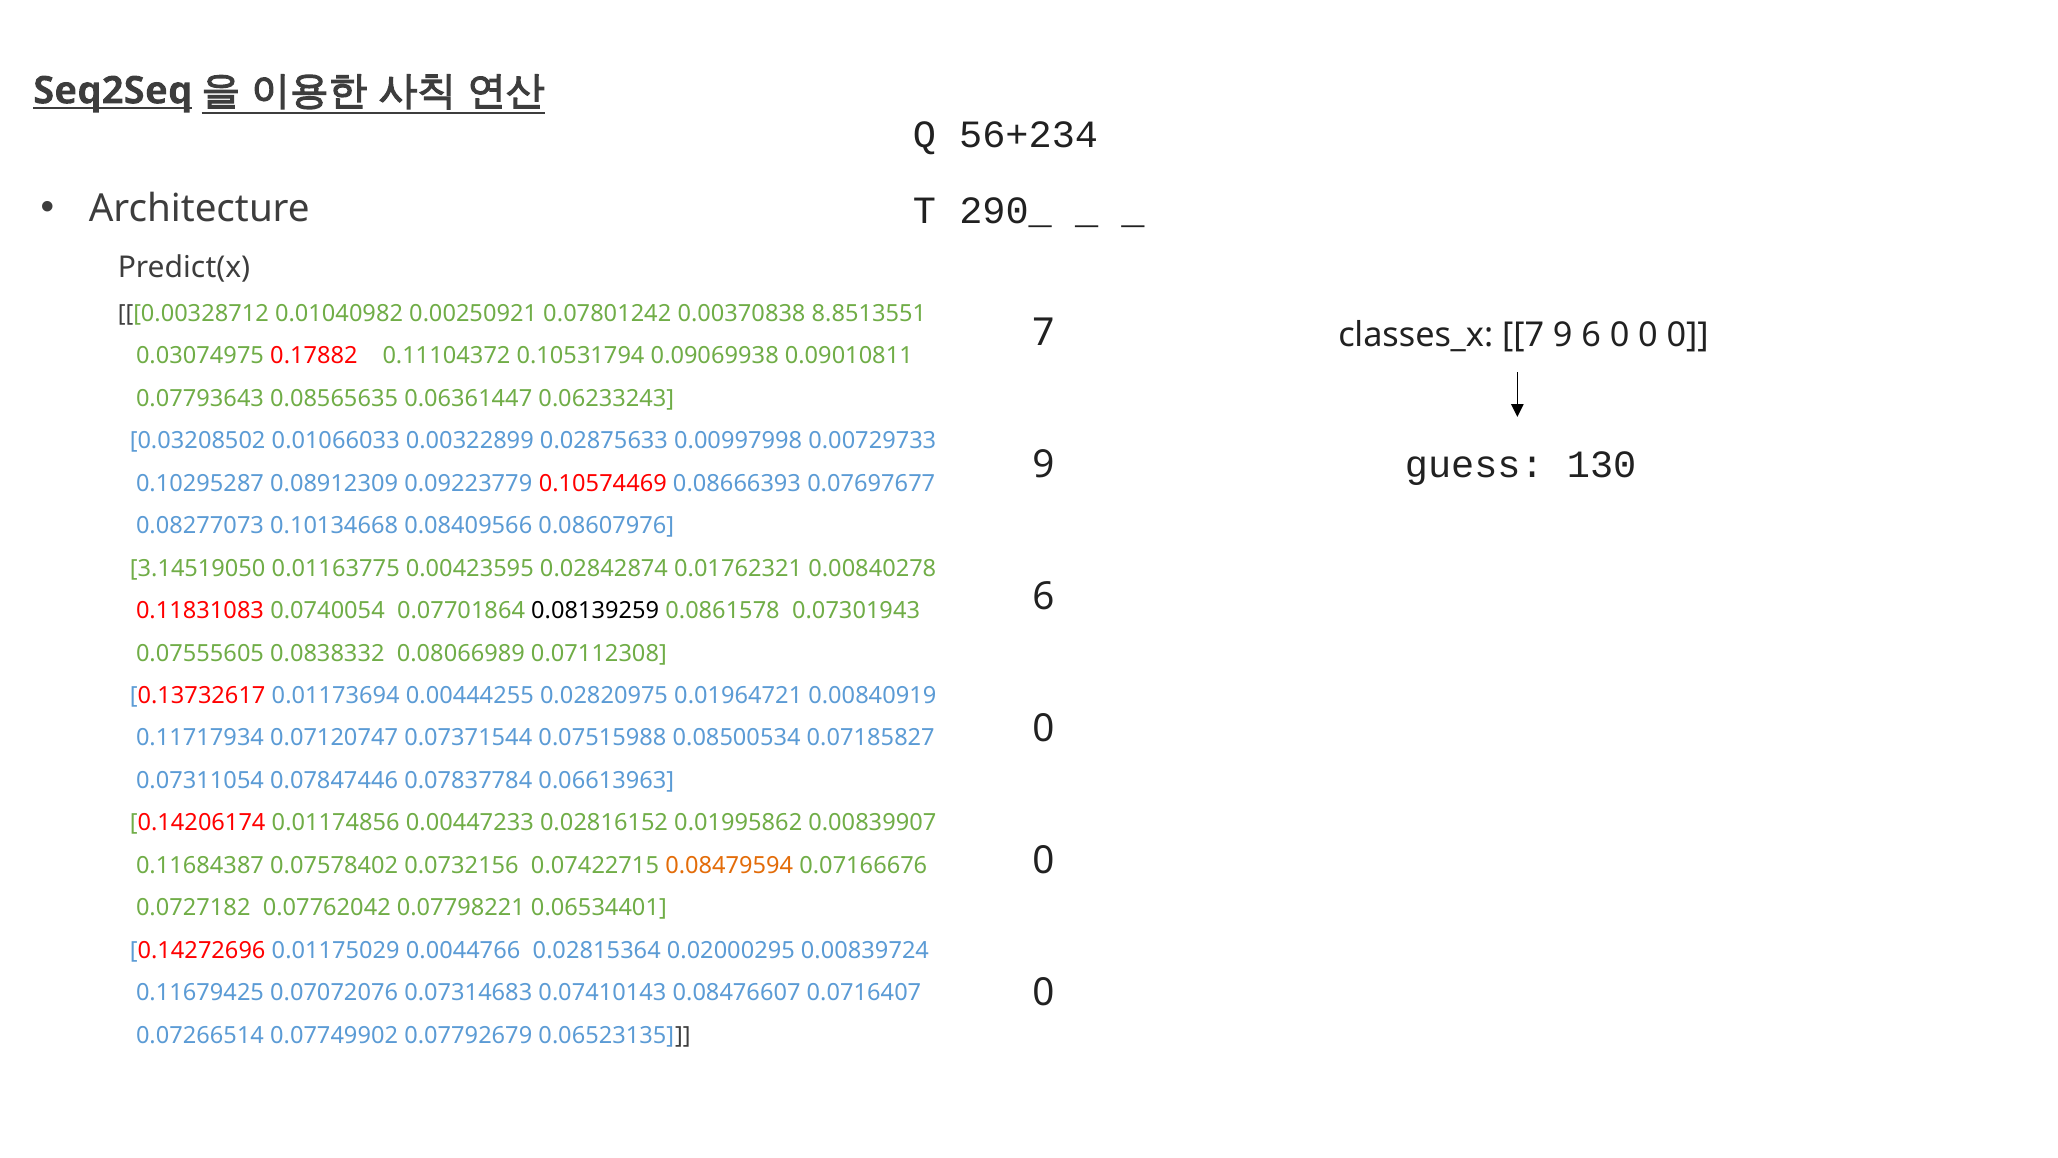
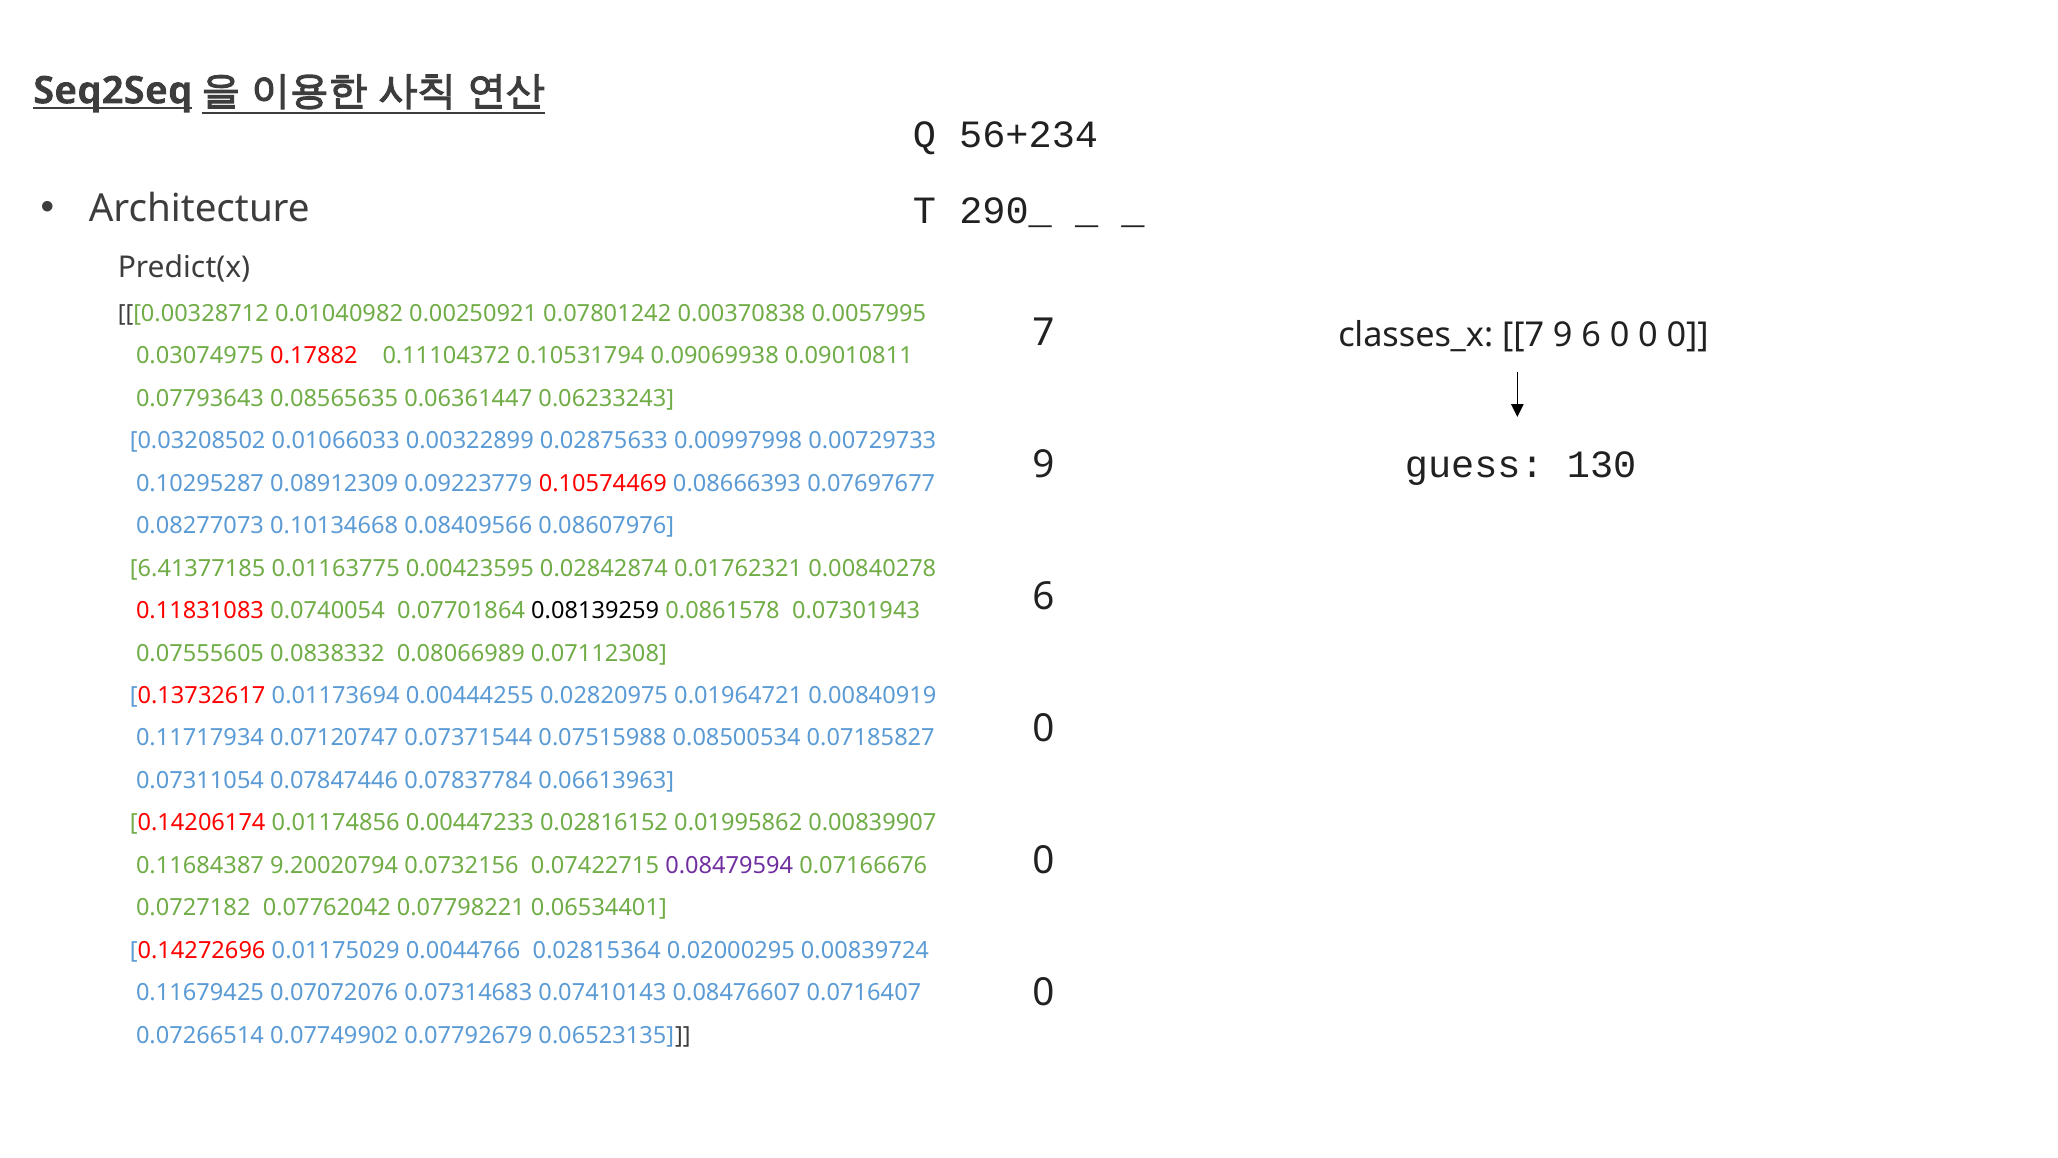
8.8513551: 8.8513551 -> 0.0057995
3.14519050: 3.14519050 -> 6.41377185
0.07578402: 0.07578402 -> 9.20020794
0.08479594 colour: orange -> purple
